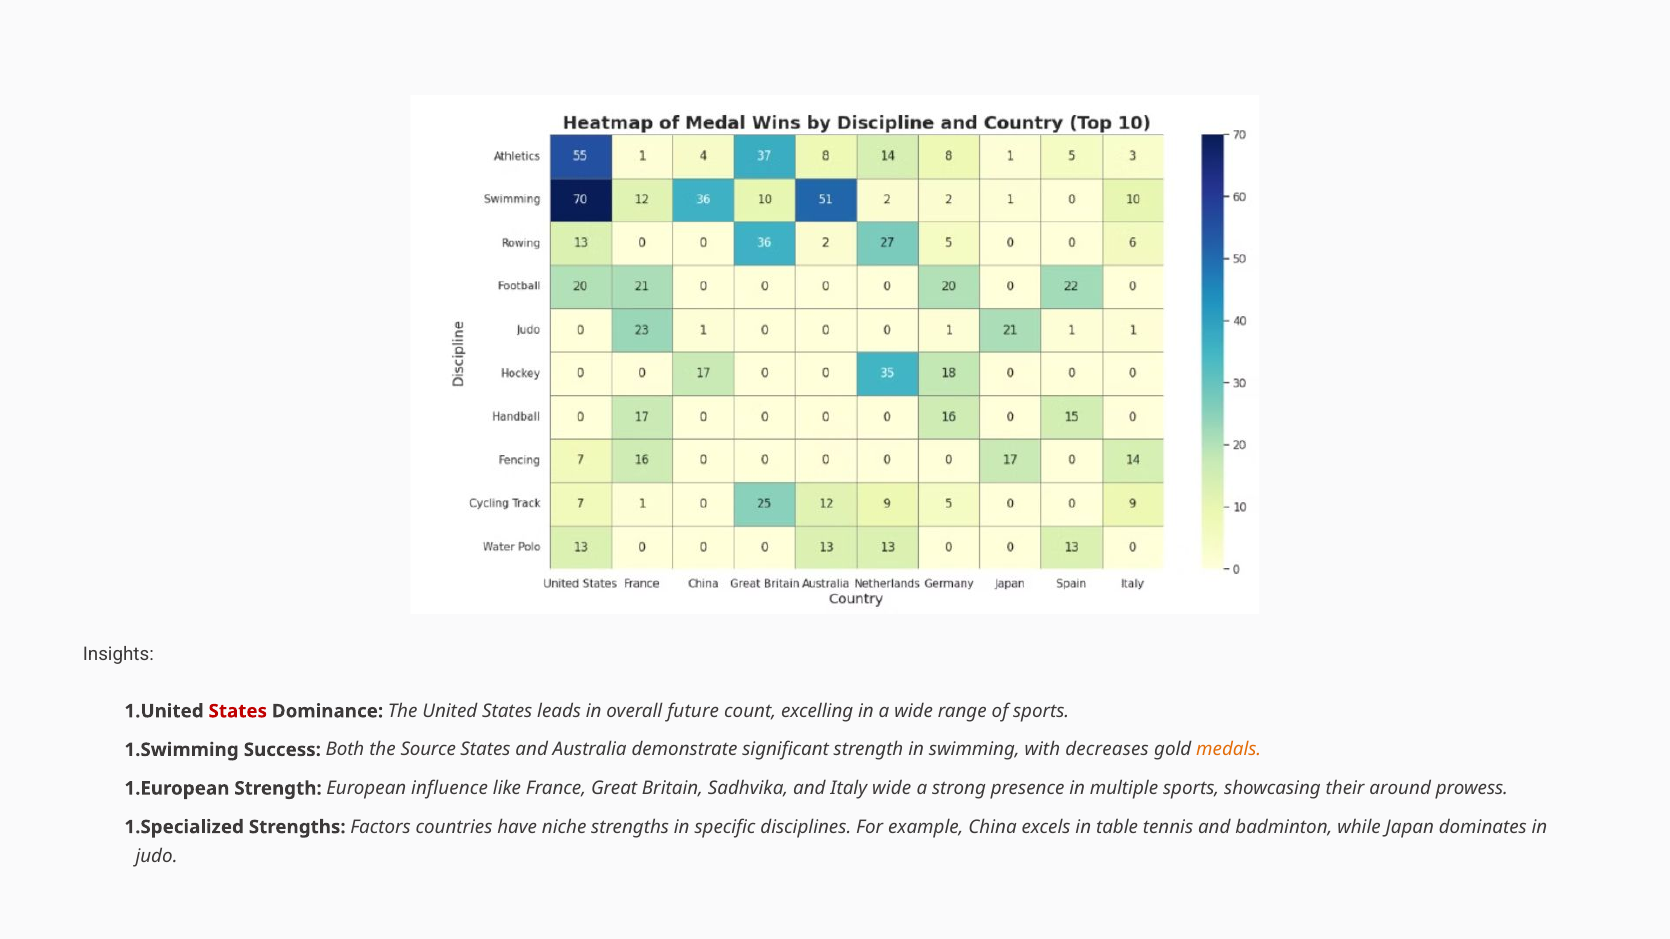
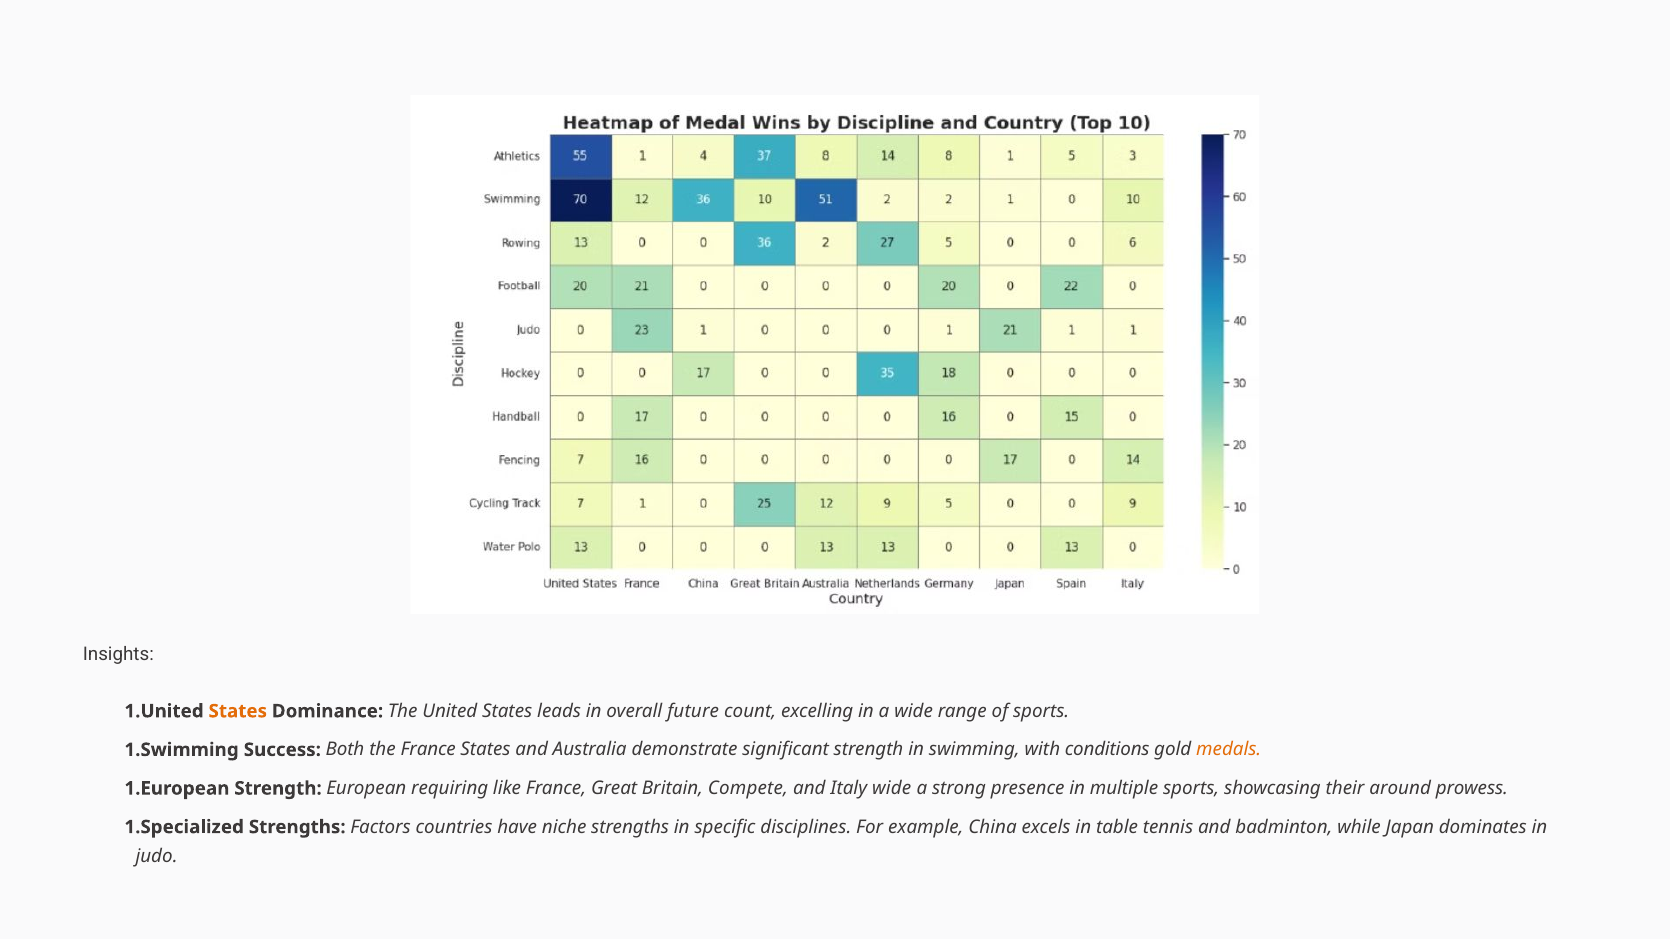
States at (238, 711) colour: red -> orange
the Source: Source -> France
decreases: decreases -> conditions
influence: influence -> requiring
Sadhvika: Sadhvika -> Compete
